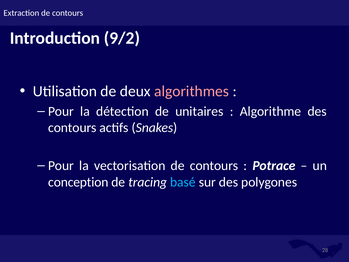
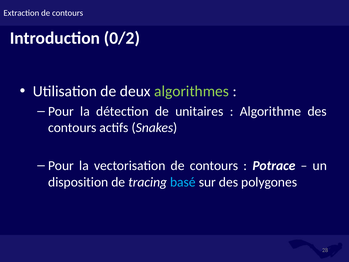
9/2: 9/2 -> 0/2
algorithmes colour: pink -> light green
conception: conception -> disposition
